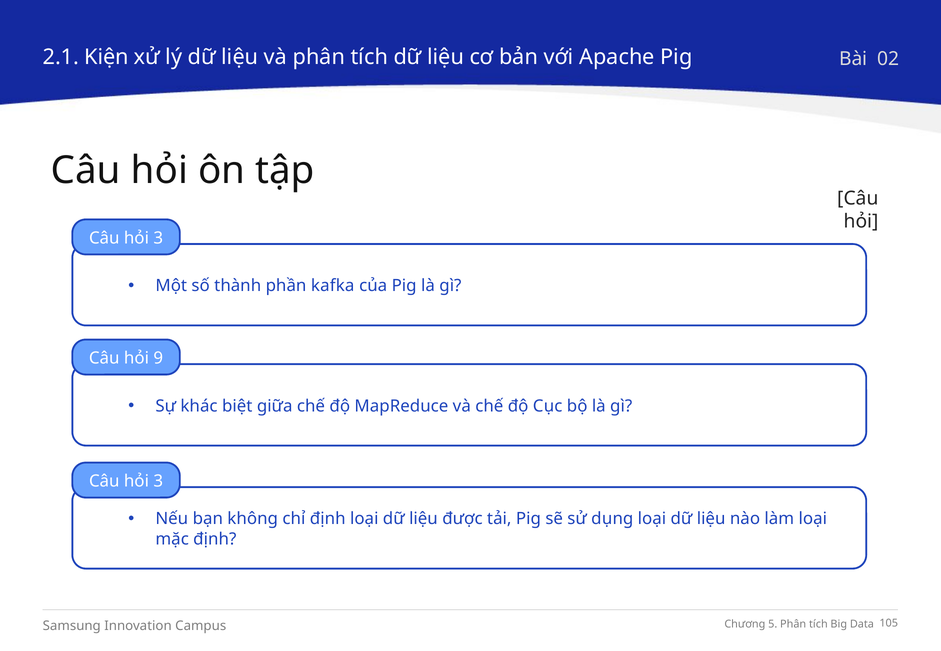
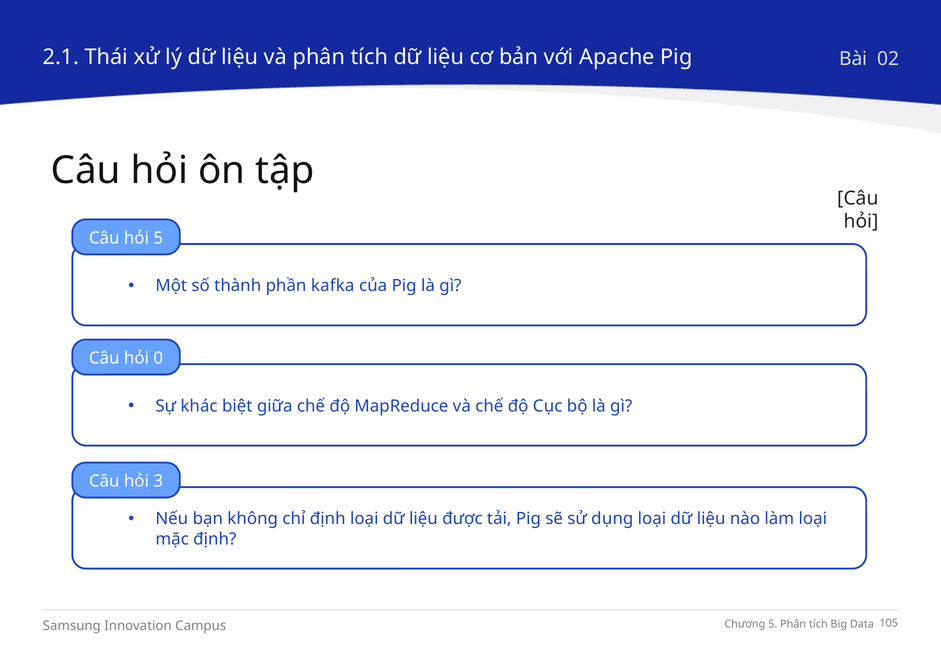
Kiện: Kiện -> Thái
3 at (158, 238): 3 -> 5
9: 9 -> 0
